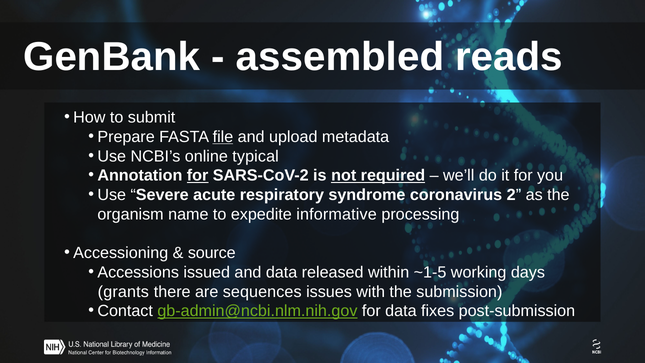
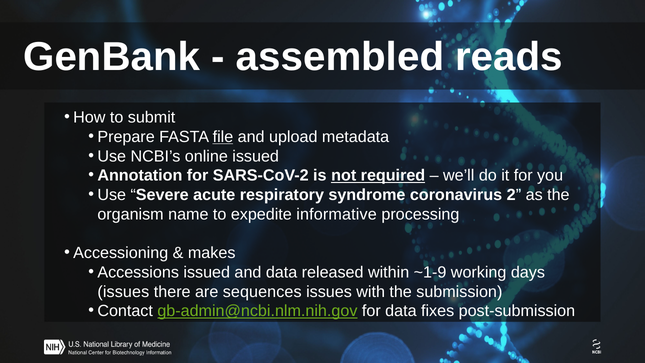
online typical: typical -> issued
for at (198, 175) underline: present -> none
source: source -> makes
~1-5: ~1-5 -> ~1-9
grants at (123, 292): grants -> issues
